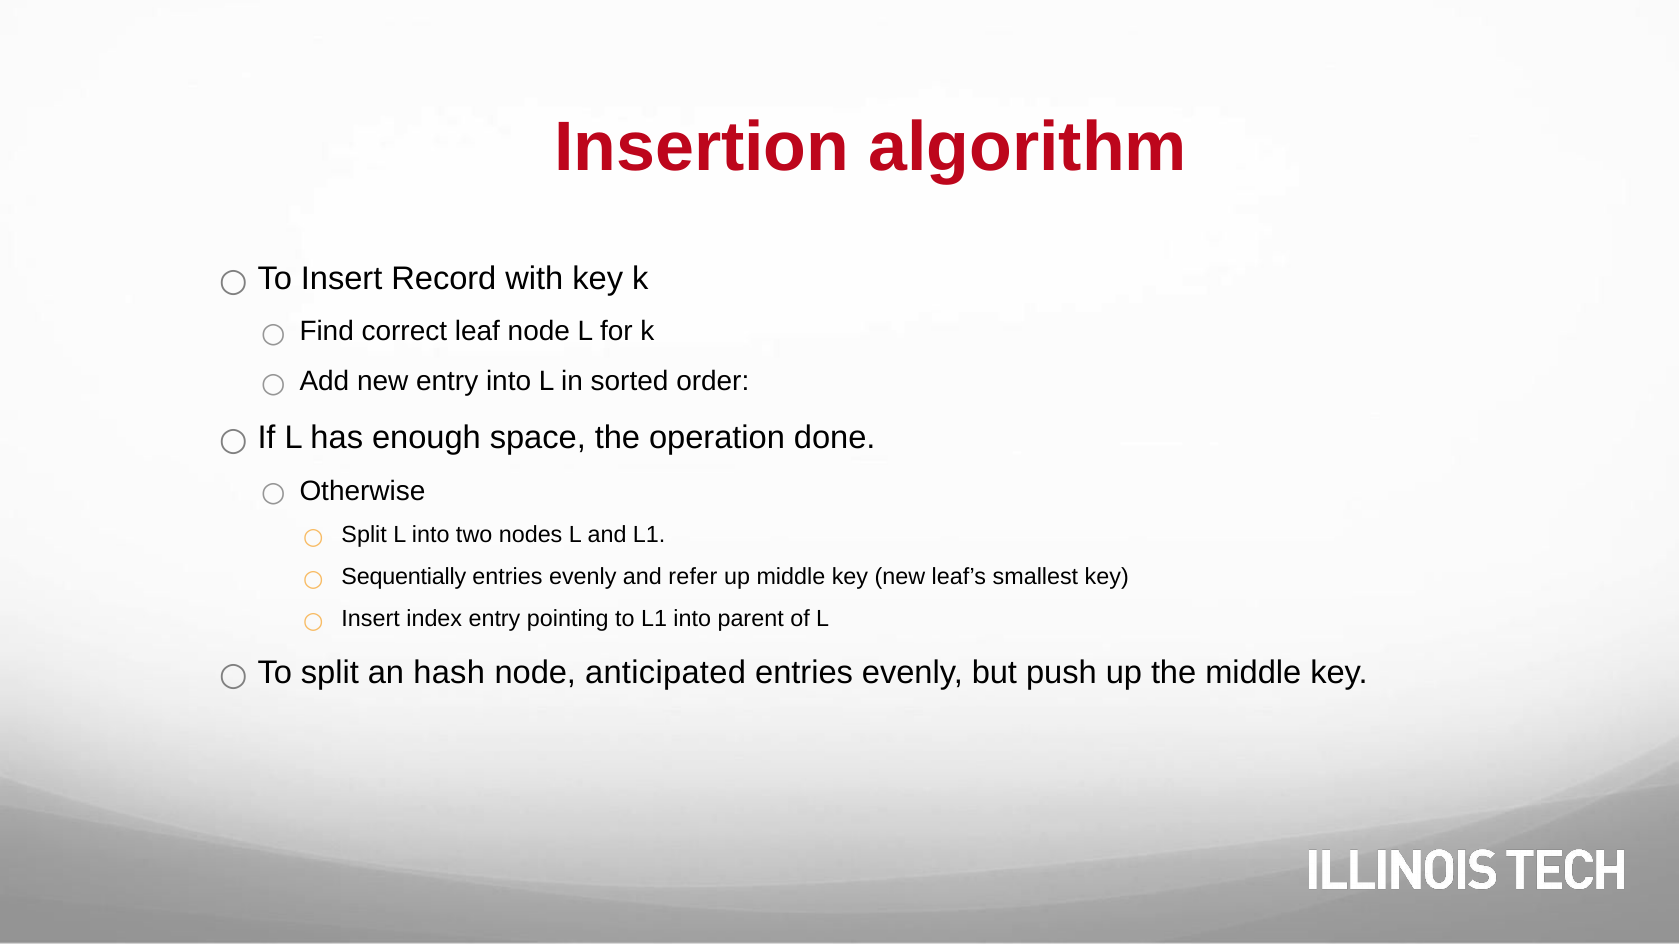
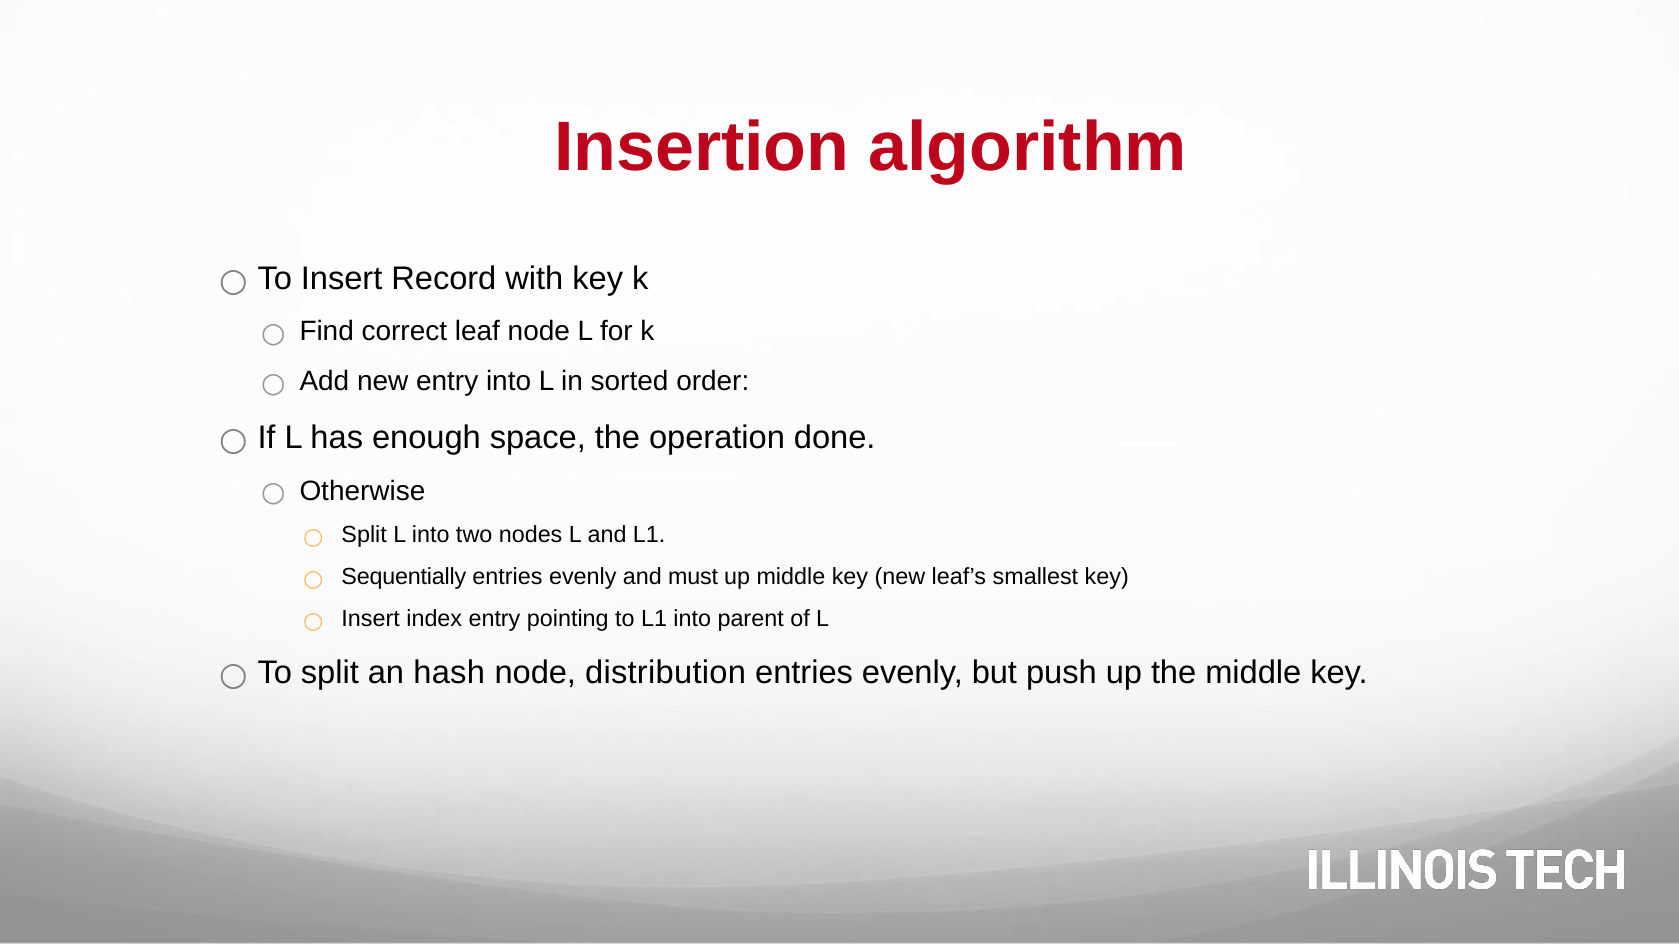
refer: refer -> must
anticipated: anticipated -> distribution
